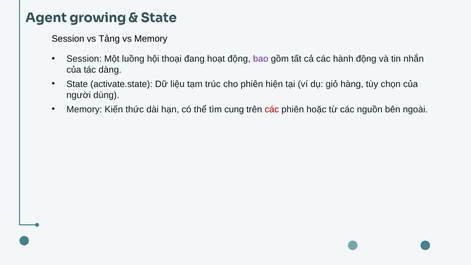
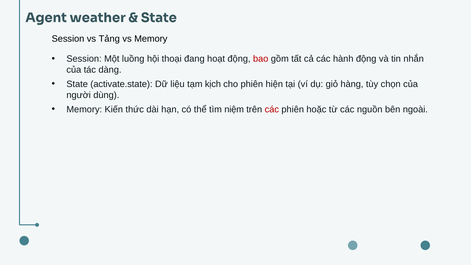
growing: growing -> weather
bao colour: purple -> red
trúc: trúc -> kịch
cung: cung -> niệm
